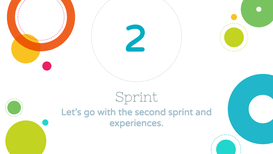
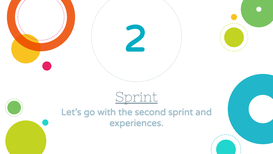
Sprint at (137, 97) underline: none -> present
